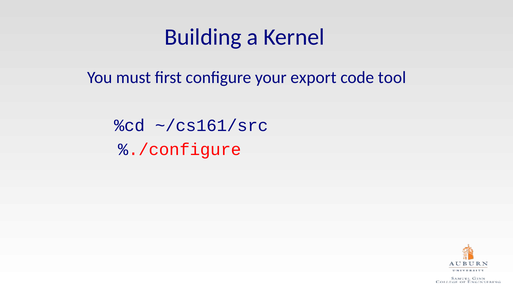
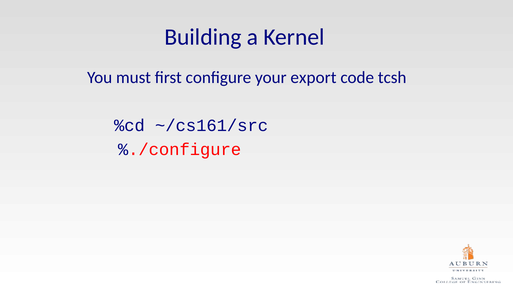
tool: tool -> tcsh
